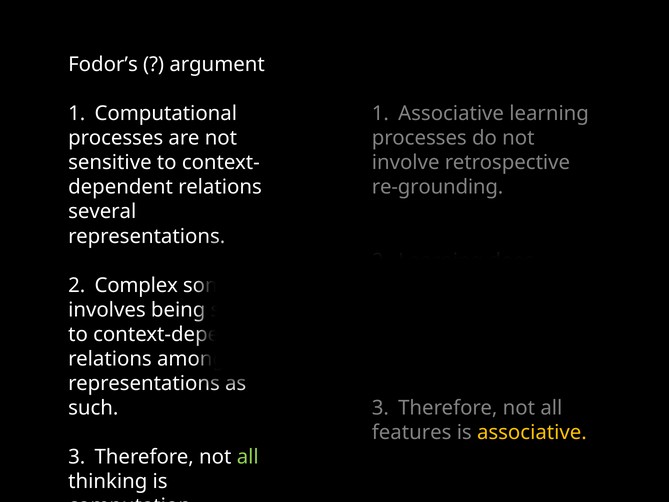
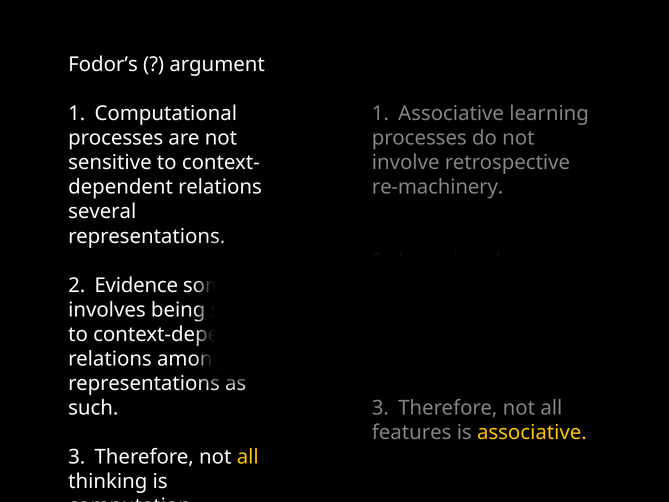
re-grounding: re-grounding -> re-machinery
Complex: Complex -> Evidence
all at (248, 457) colour: light green -> yellow
